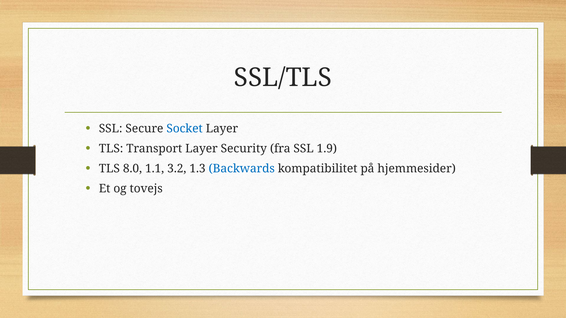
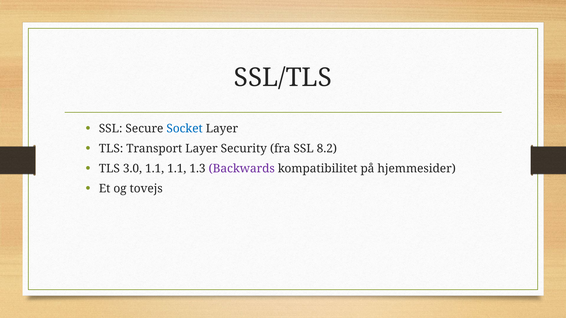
1.9: 1.9 -> 8.2
8.0: 8.0 -> 3.0
1.1 3.2: 3.2 -> 1.1
Backwards colour: blue -> purple
